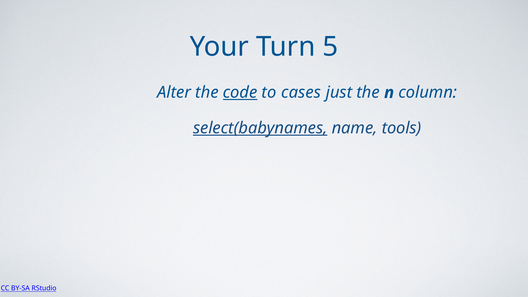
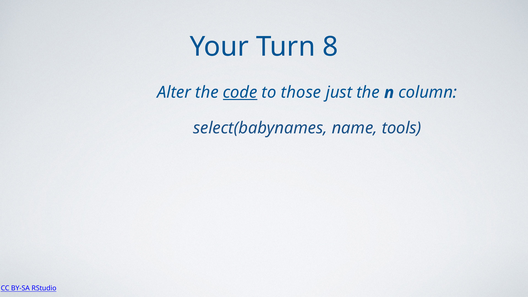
5: 5 -> 8
cases: cases -> those
select(babynames underline: present -> none
